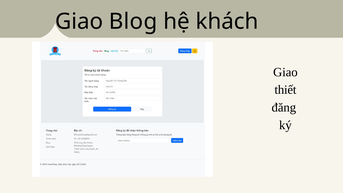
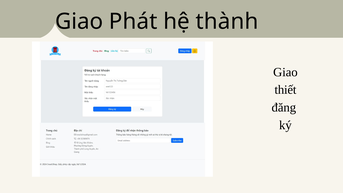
Blog: Blog -> Phát
khách: khách -> thành
